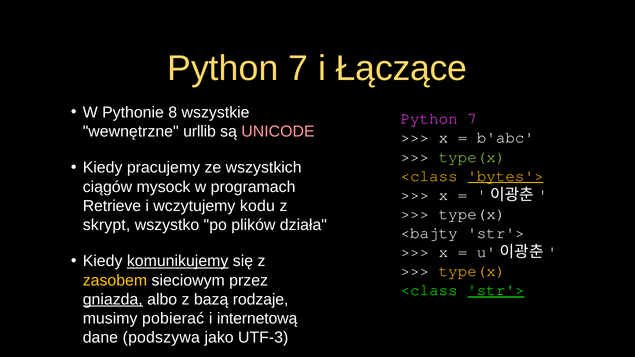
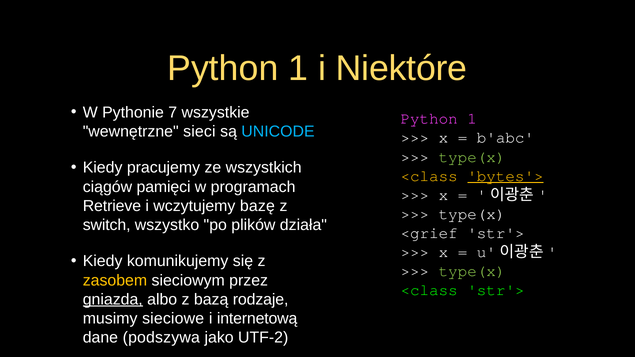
7 at (298, 69): 7 -> 1
Łączące: Łączące -> Niektóre
8: 8 -> 7
7 at (472, 119): 7 -> 1
urllib: urllib -> sieci
UNICODE colour: pink -> light blue
mysock: mysock -> pamięci
kodu: kodu -> bazę
skrypt: skrypt -> switch
<bajty: <bajty -> <grief
komunikujemy underline: present -> none
type(x at (472, 271) colour: yellow -> light green
str'> at (496, 290) underline: present -> none
pobierać: pobierać -> sieciowe
UTF-3: UTF-3 -> UTF-2
